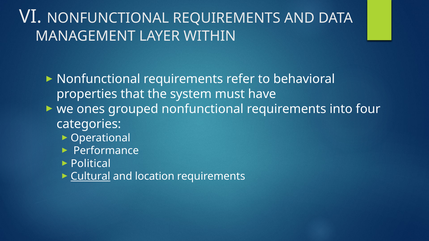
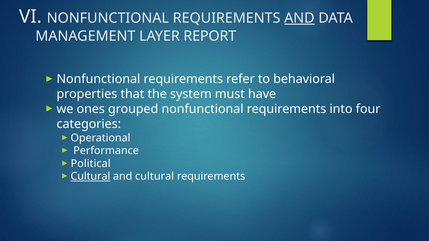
AND at (299, 18) underline: none -> present
WITHIN: WITHIN -> REPORT
and location: location -> cultural
